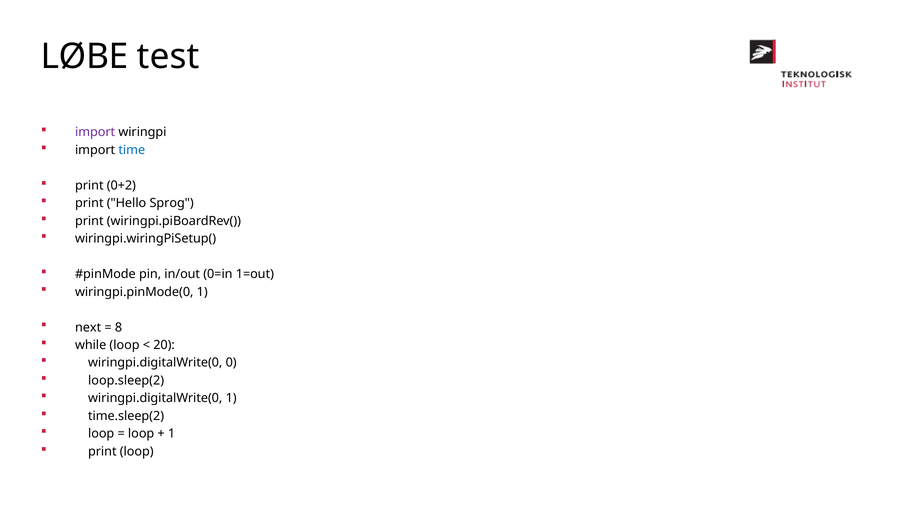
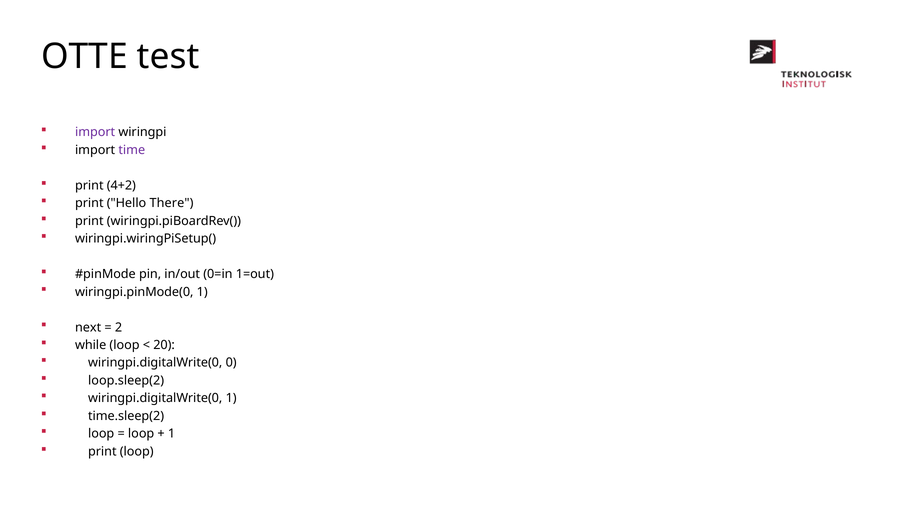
LØBE: LØBE -> OTTE
time colour: blue -> purple
0+2: 0+2 -> 4+2
Sprog: Sprog -> There
8: 8 -> 2
